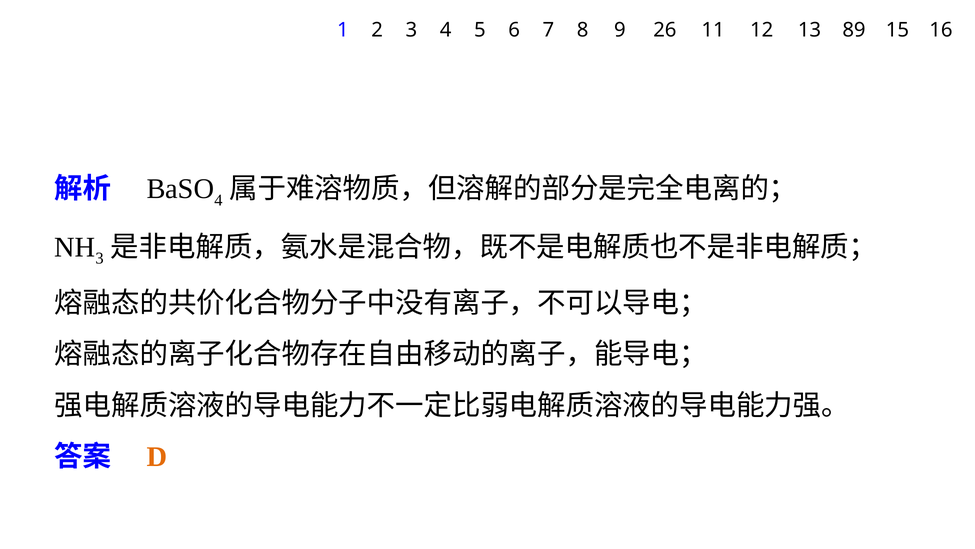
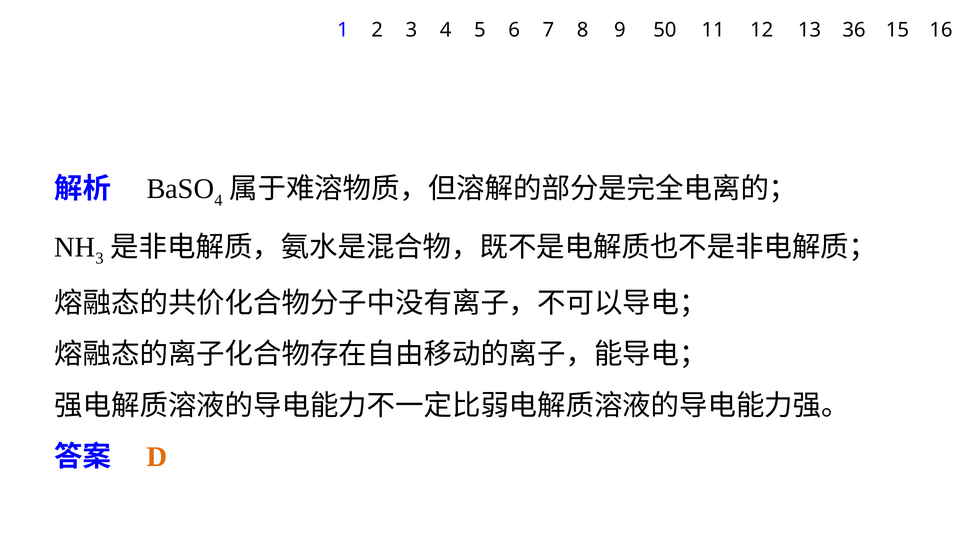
26: 26 -> 50
89: 89 -> 36
